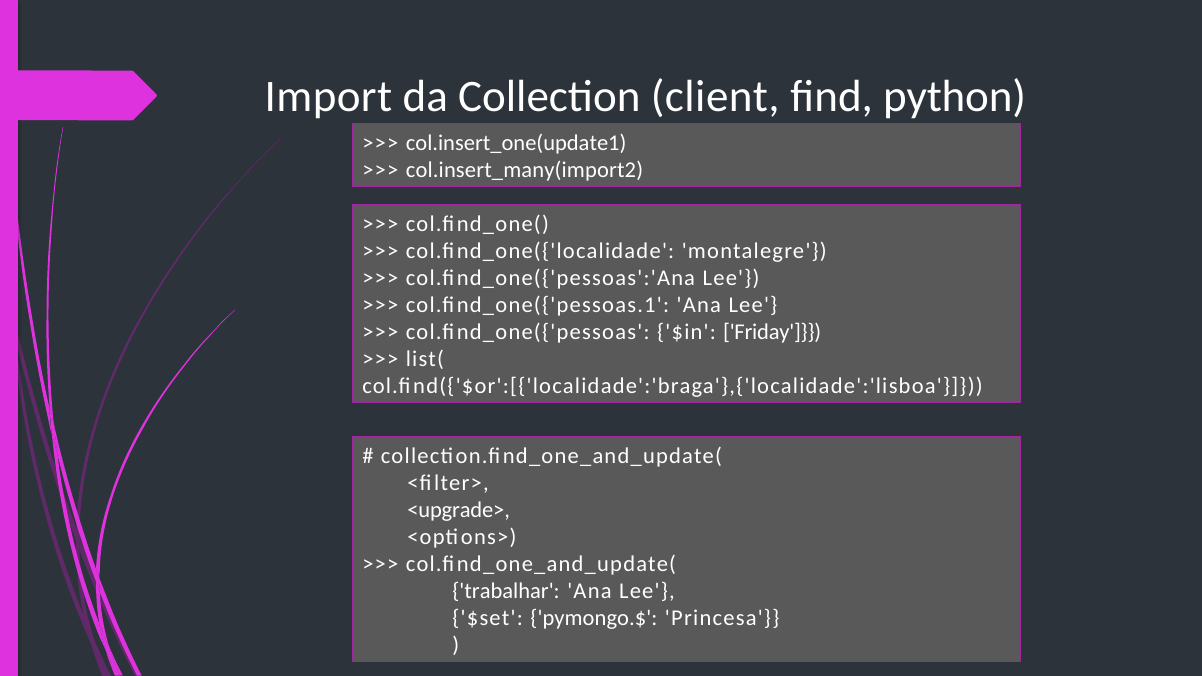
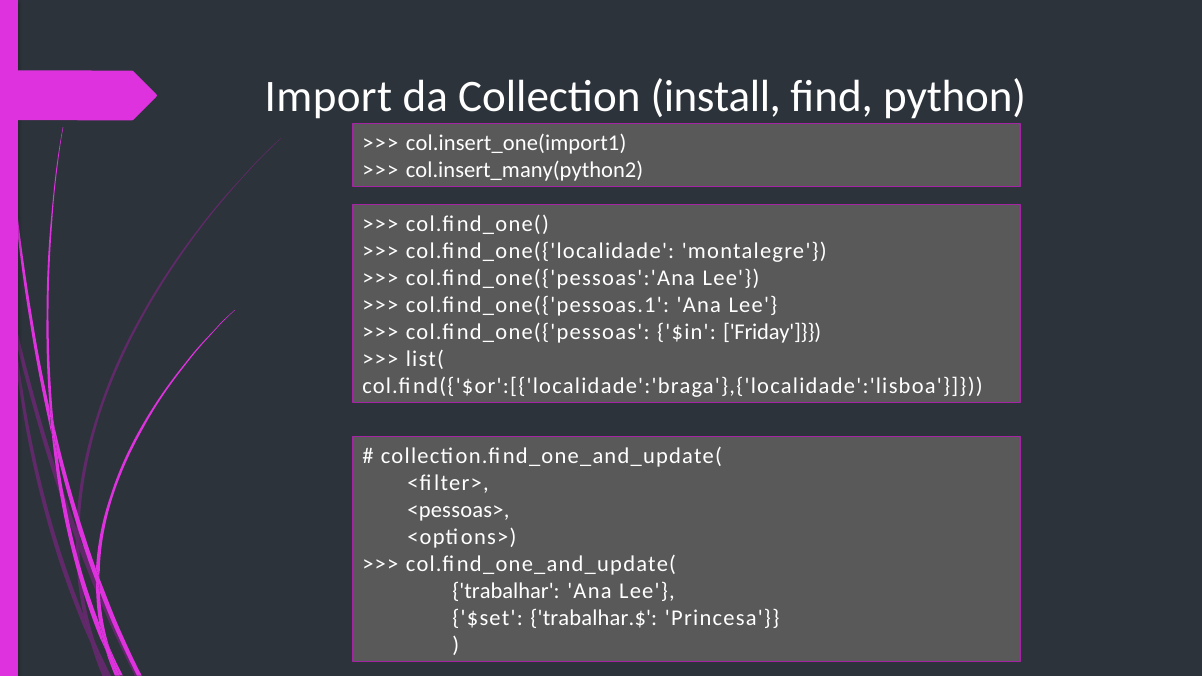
client: client -> install
col.insert_one(update1: col.insert_one(update1 -> col.insert_one(import1
col.insert_many(import2: col.insert_many(import2 -> col.insert_many(python2
<upgrade>: <upgrade> -> <pessoas>
pymongo.$: pymongo.$ -> trabalhar.$
